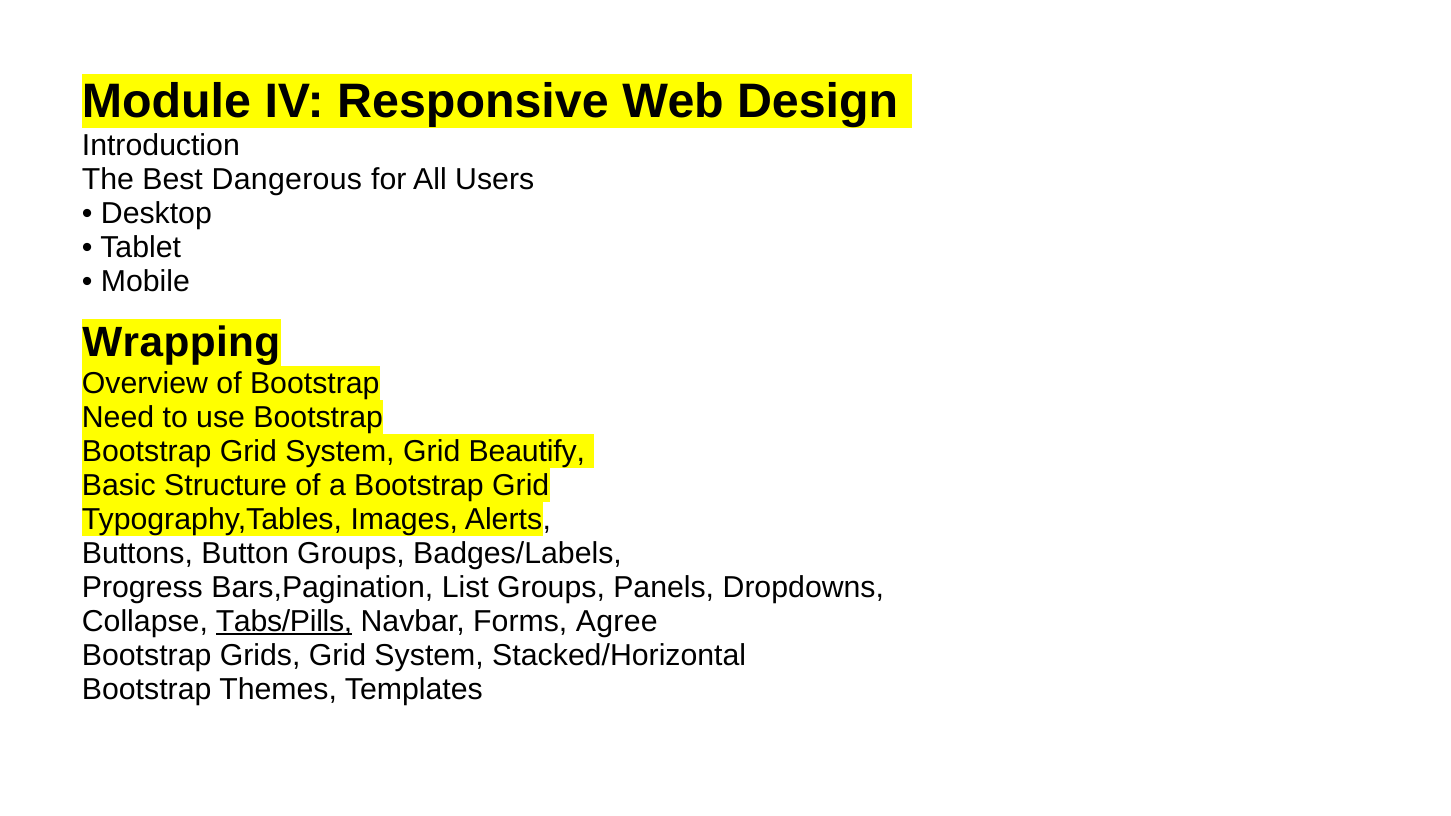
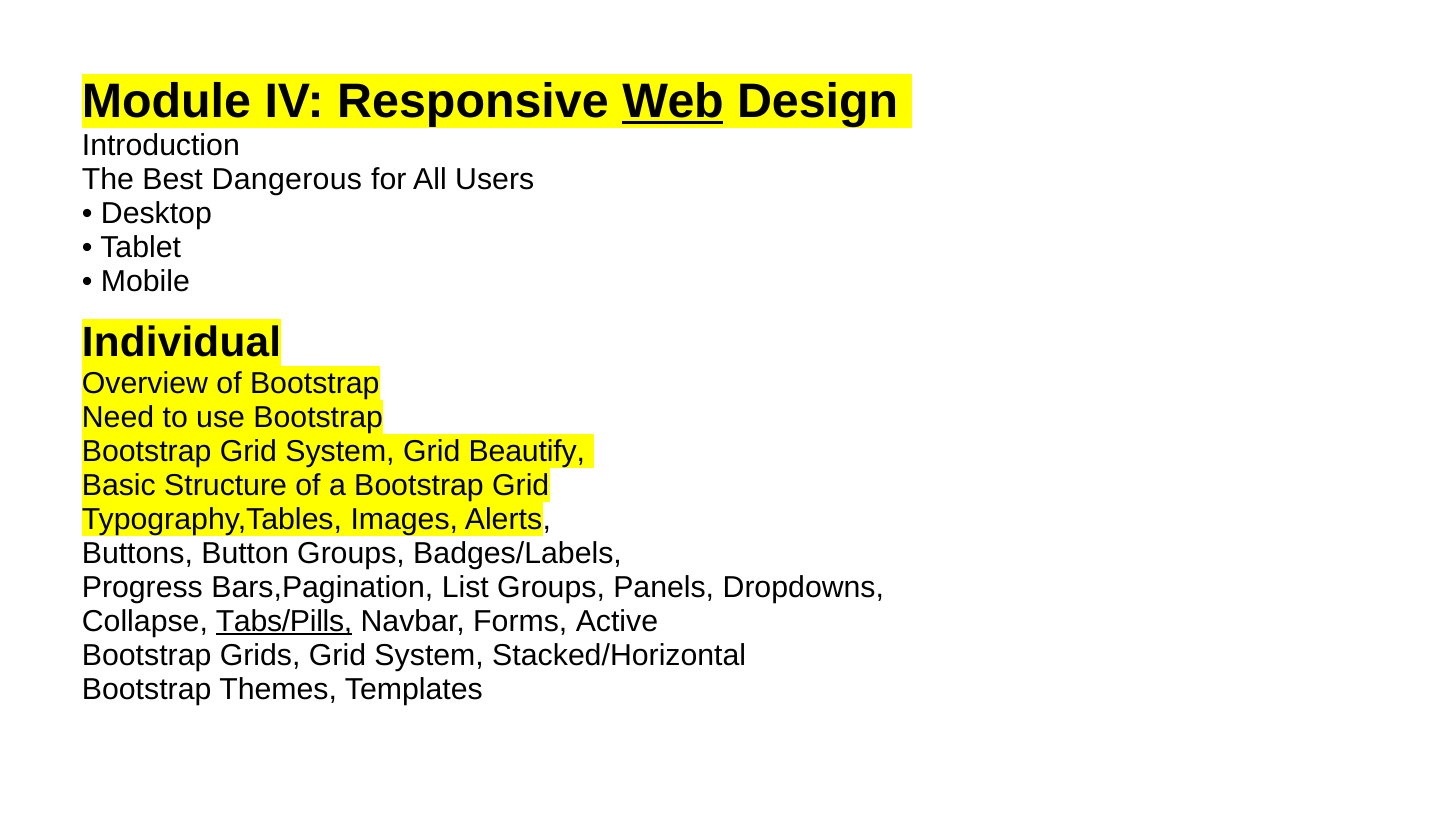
Web underline: none -> present
Wrapping: Wrapping -> Individual
Agree: Agree -> Active
